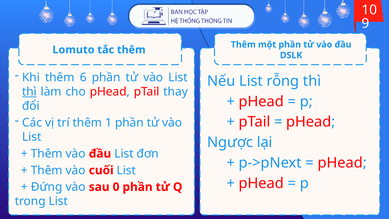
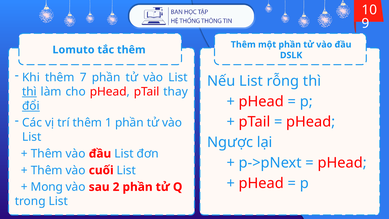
6: 6 -> 7
đổi underline: none -> present
Đứng: Đứng -> Mong
0: 0 -> 2
